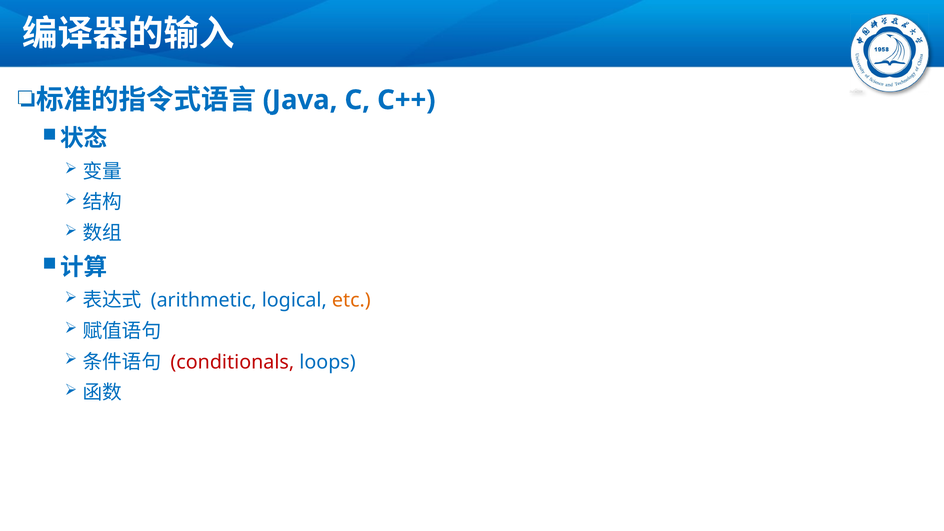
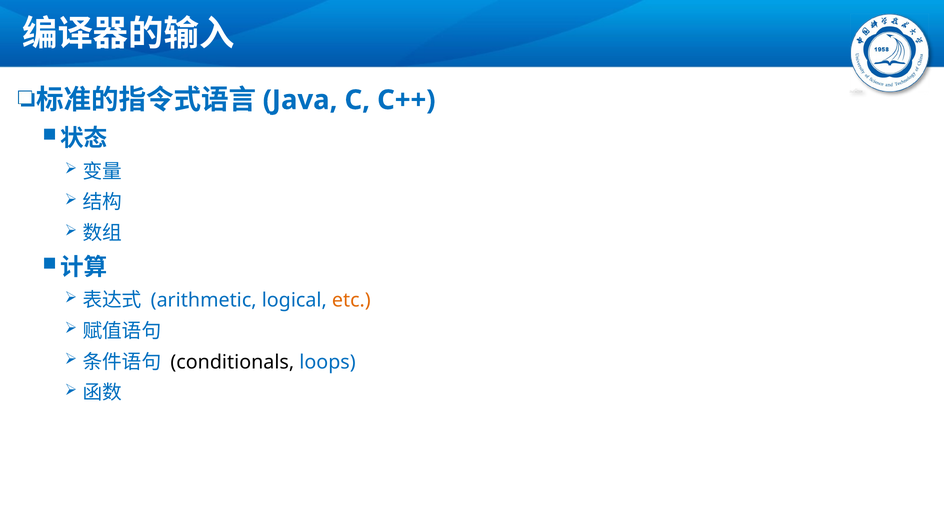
conditionals colour: red -> black
